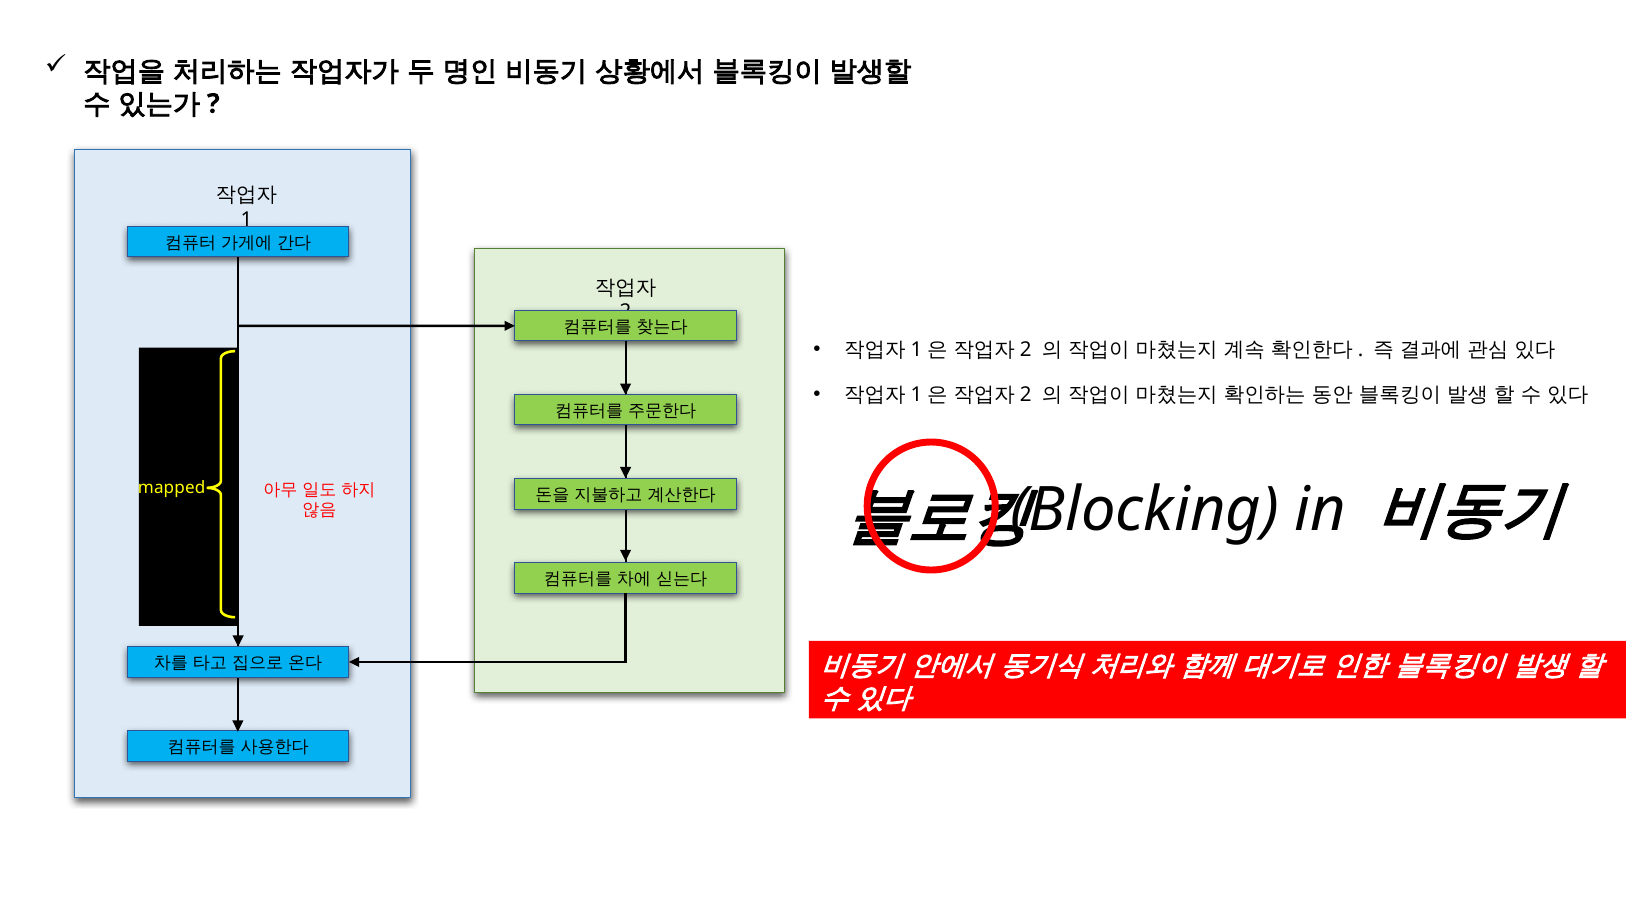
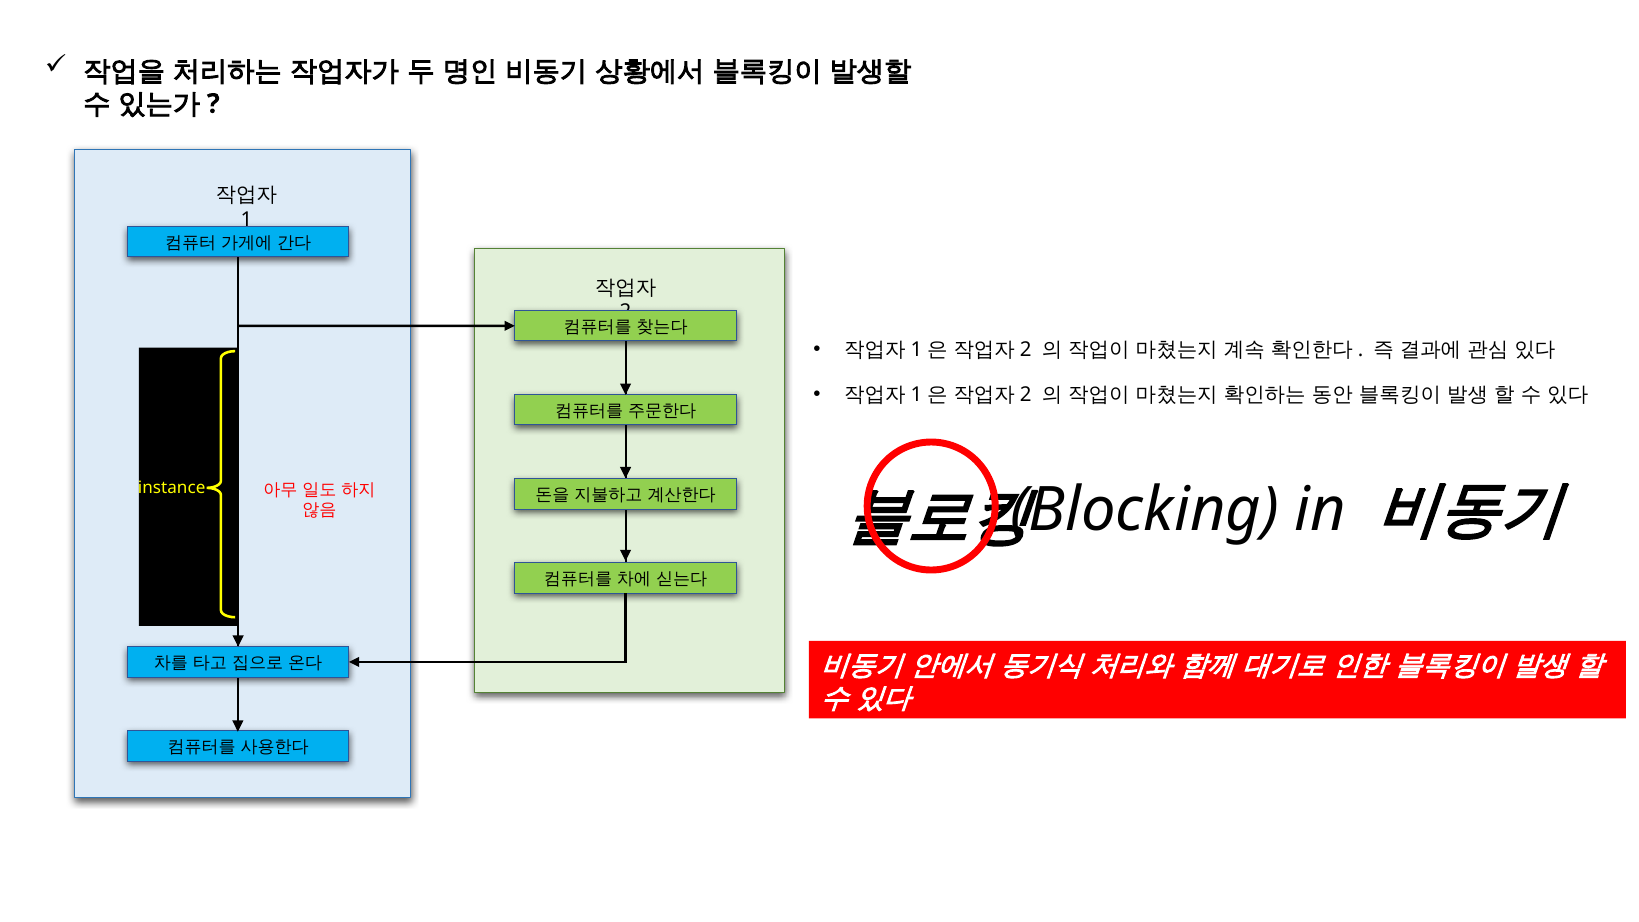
mapped: mapped -> instance
